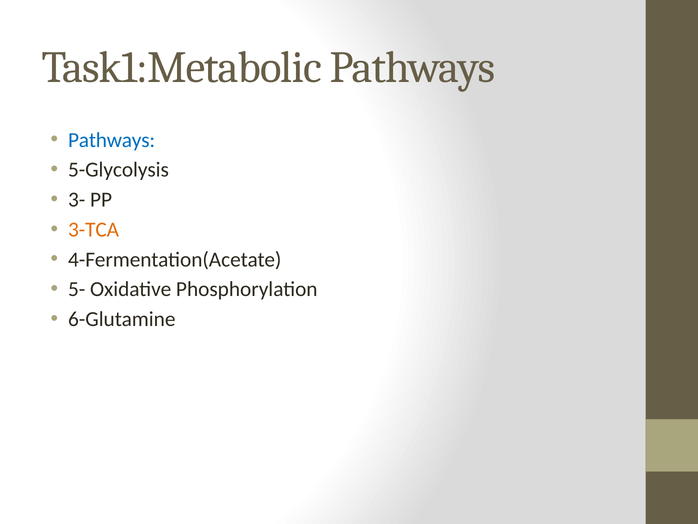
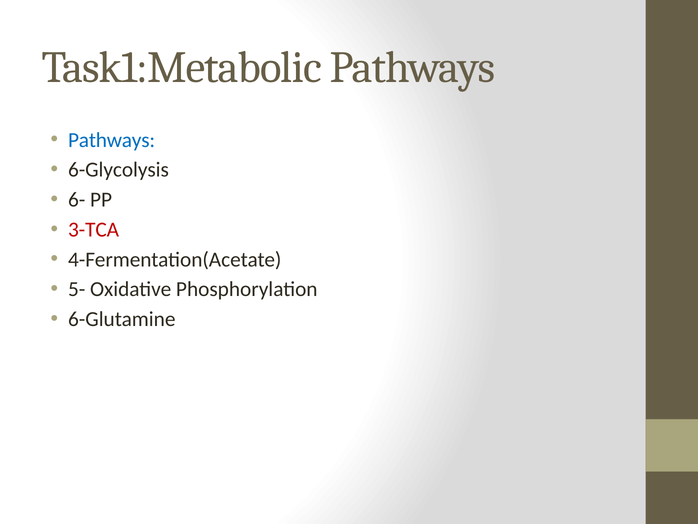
5-Glycolysis: 5-Glycolysis -> 6-Glycolysis
3-: 3- -> 6-
3-TCA colour: orange -> red
